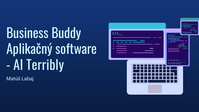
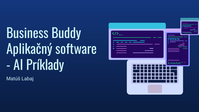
Terribly: Terribly -> Príklady
